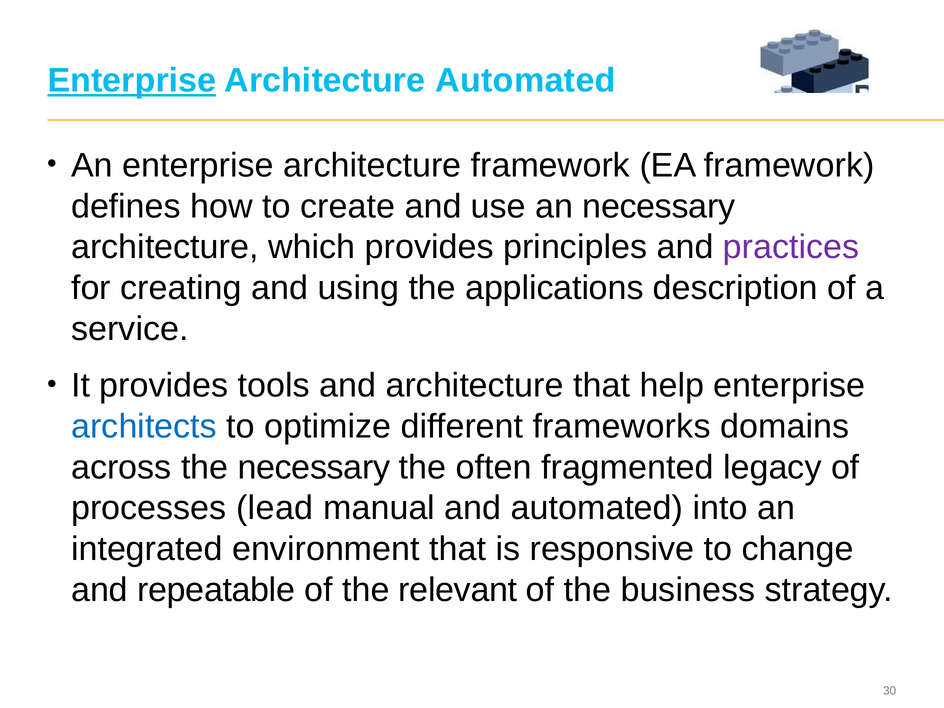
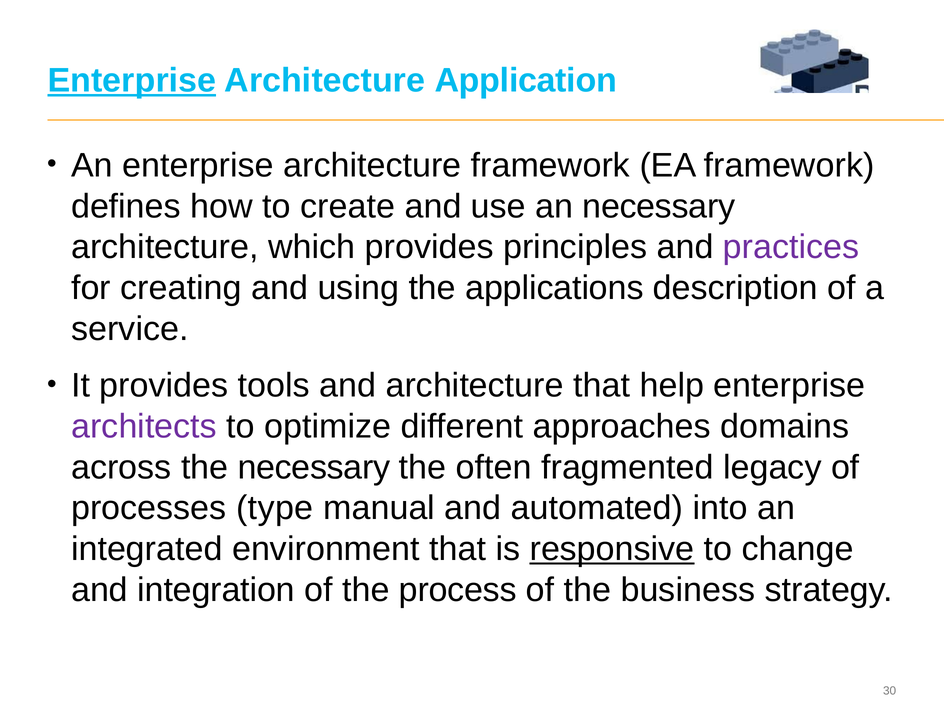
Architecture Automated: Automated -> Application
architects colour: blue -> purple
frameworks: frameworks -> approaches
lead: lead -> type
responsive underline: none -> present
repeatable: repeatable -> integration
relevant: relevant -> process
